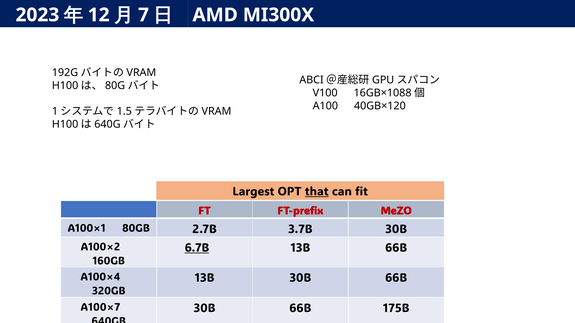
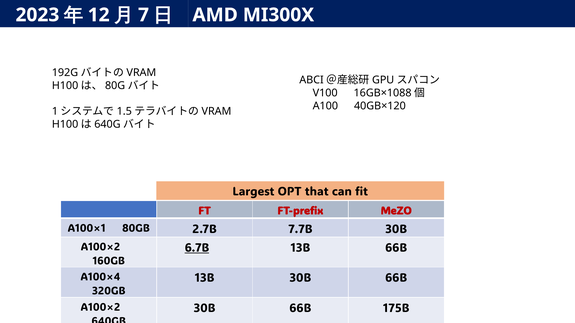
that underline: present -> none
3.7B: 3.7B -> 7.7B
A100×7 at (100, 308): A100×7 -> A100×2
